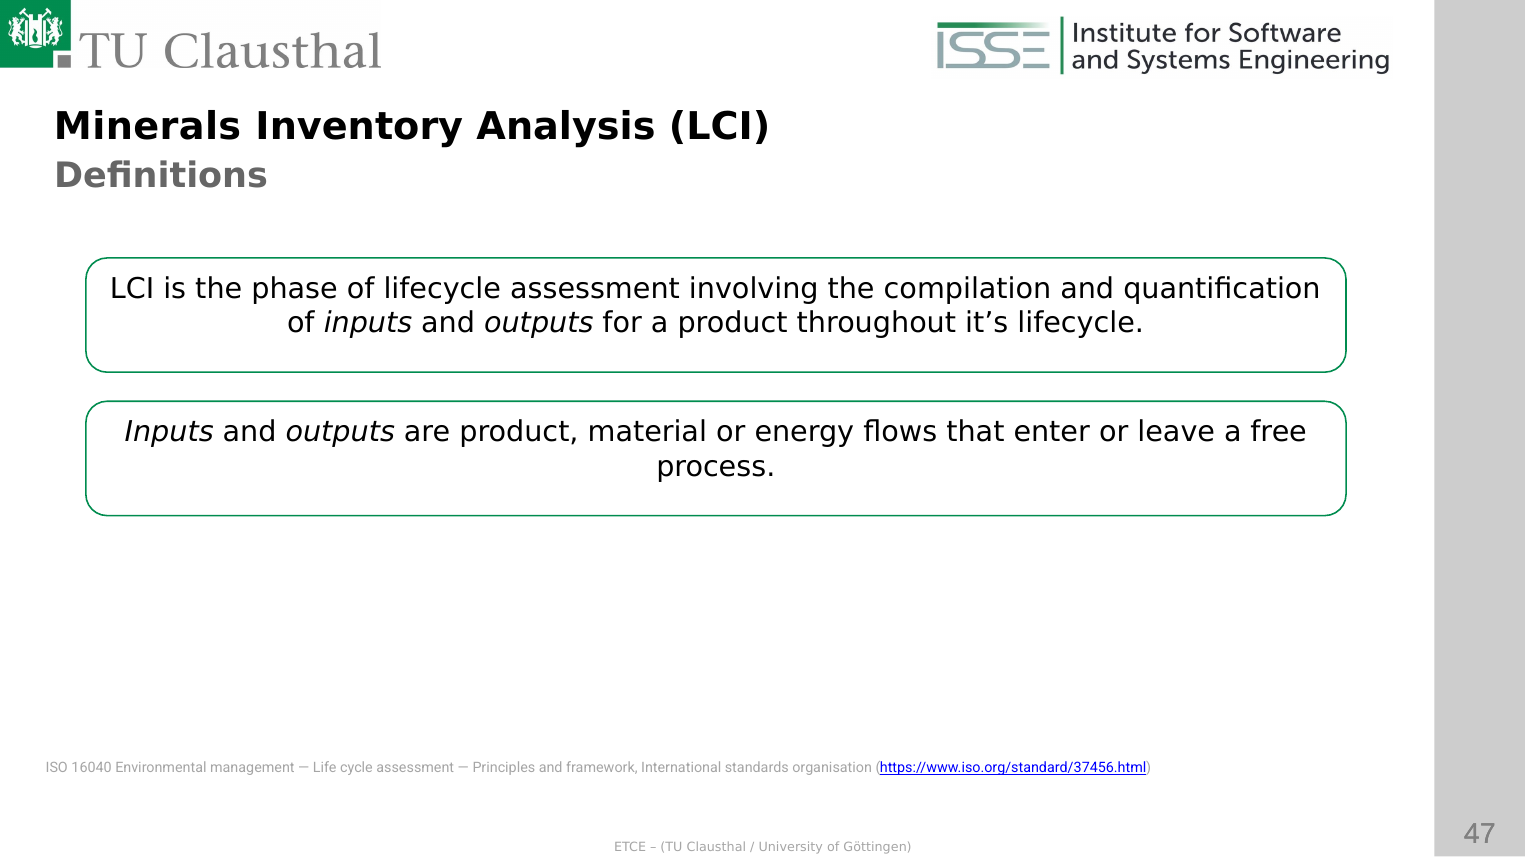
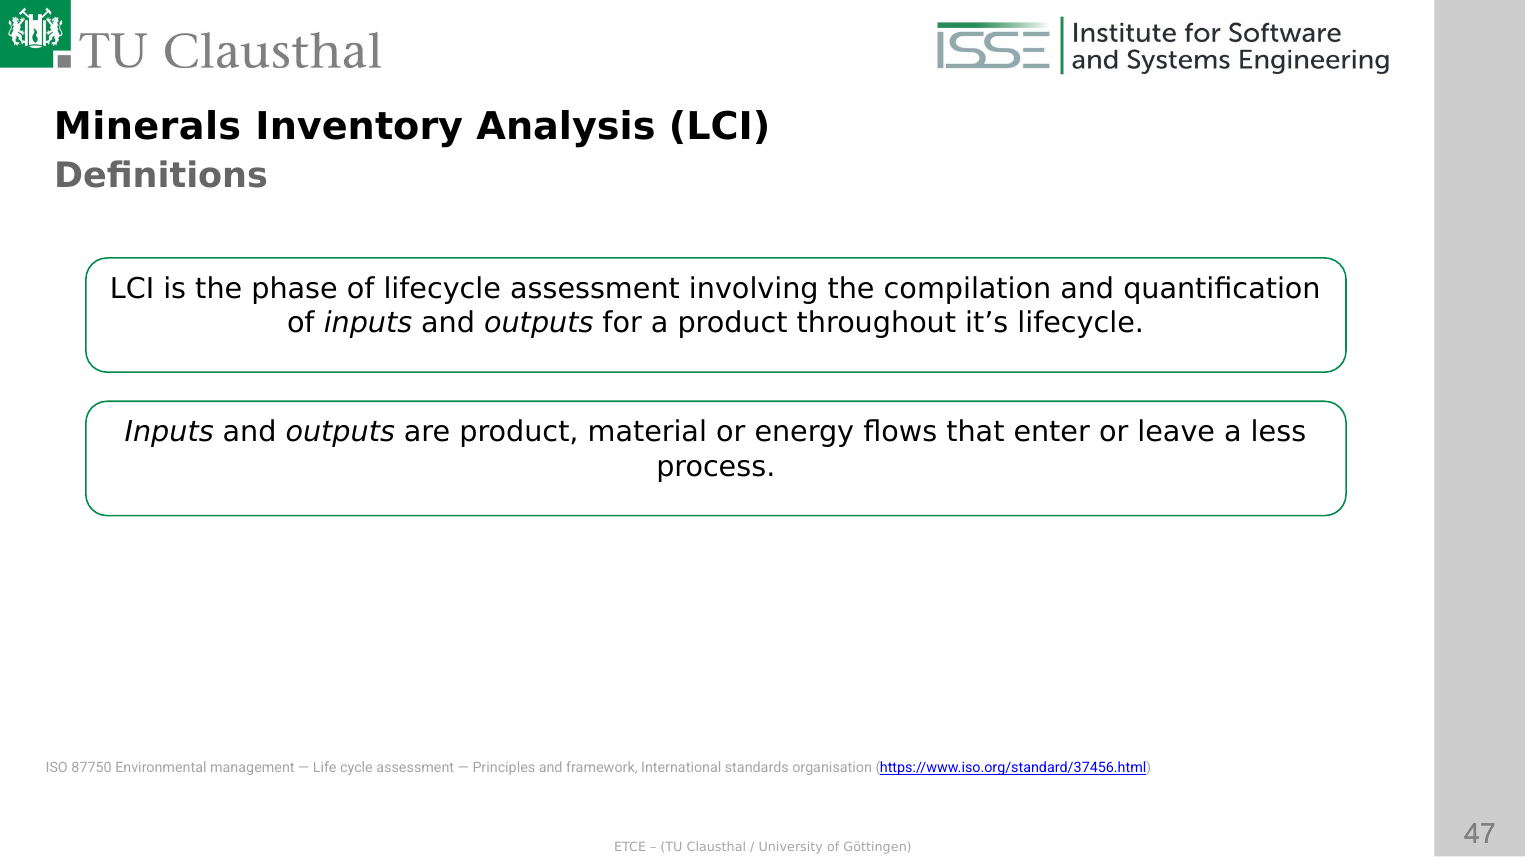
free: free -> less
16040: 16040 -> 87750
